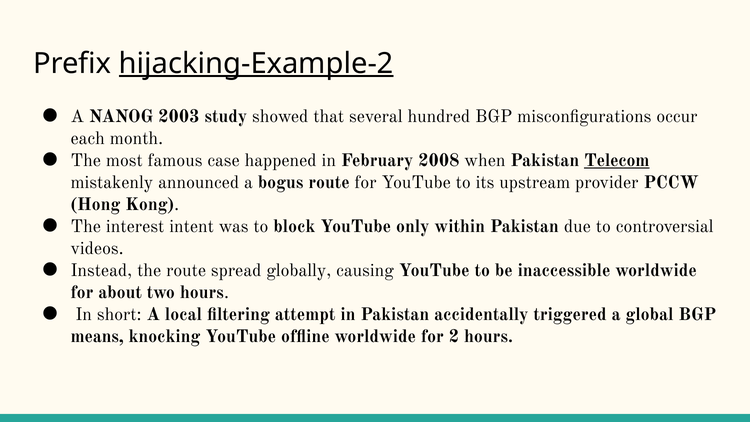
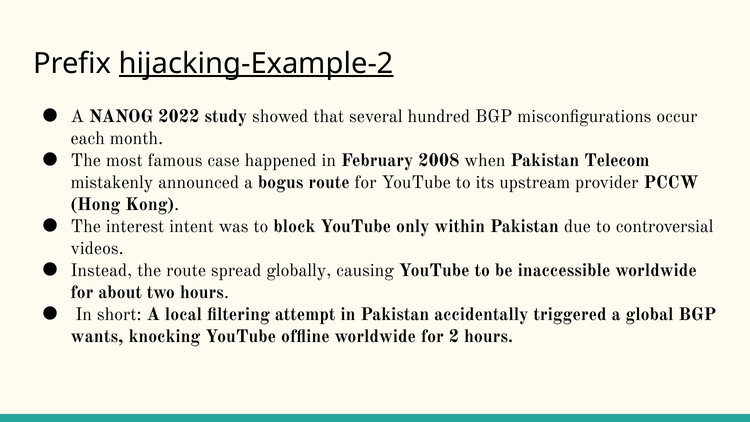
2003: 2003 -> 2022
Telecom underline: present -> none
means: means -> wants
